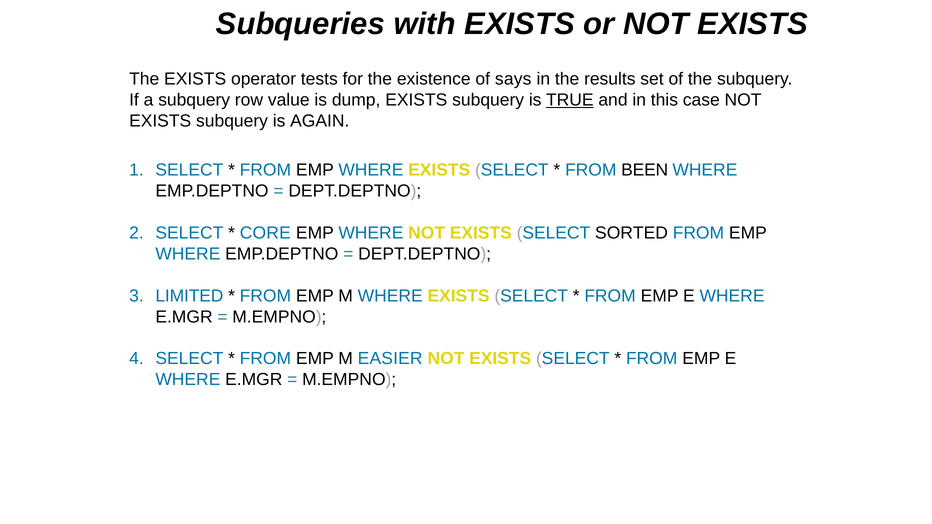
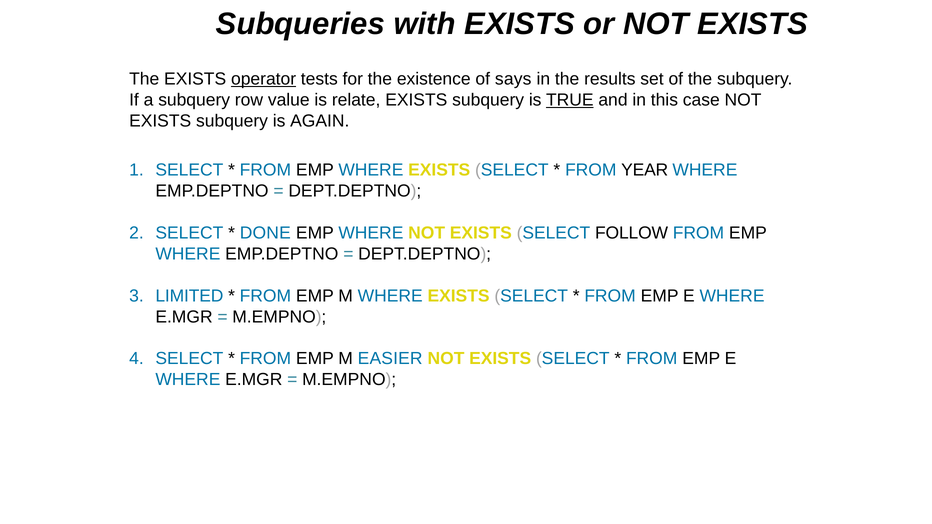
operator underline: none -> present
dump: dump -> relate
BEEN: BEEN -> YEAR
CORE: CORE -> DONE
SORTED: SORTED -> FOLLOW
